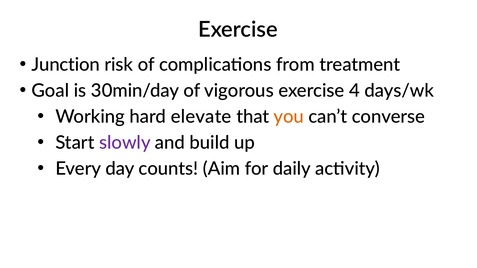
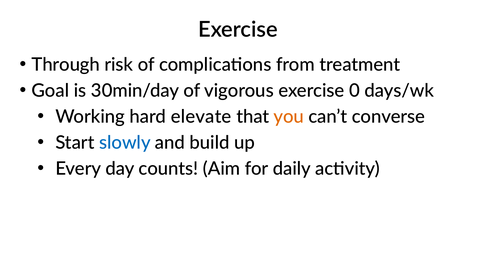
Junction: Junction -> Through
4: 4 -> 0
slowly colour: purple -> blue
